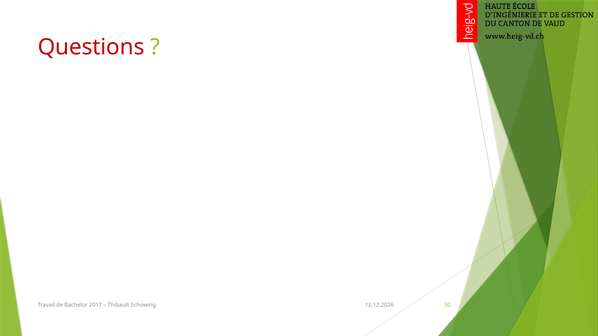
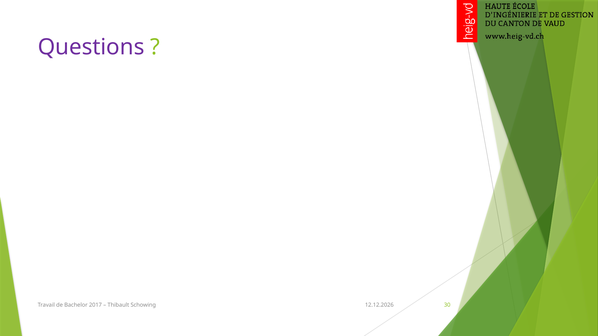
Questions colour: red -> purple
